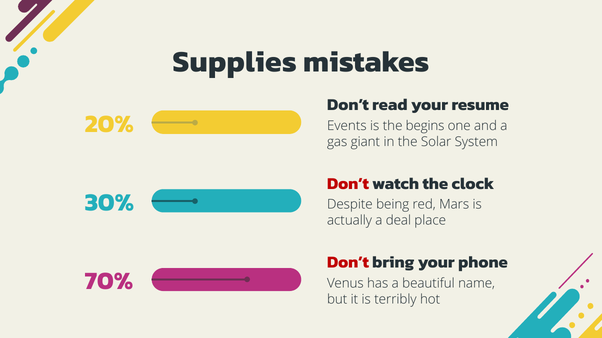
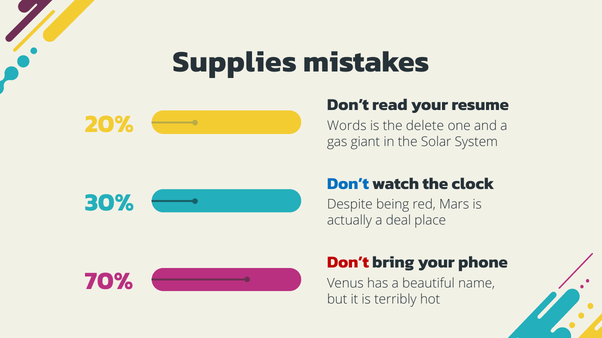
Events: Events -> Words
begins: begins -> delete
Don’t at (348, 184) colour: red -> blue
